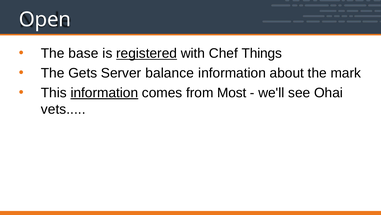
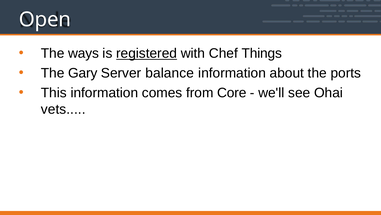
base: base -> ways
Gets: Gets -> Gary
mark: mark -> ports
information at (104, 93) underline: present -> none
Most: Most -> Core
